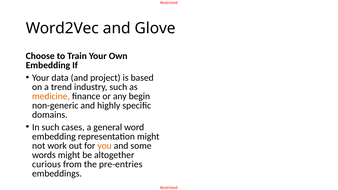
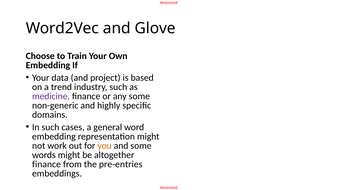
medicine colour: orange -> purple
any begin: begin -> some
curious at (46, 164): curious -> finance
